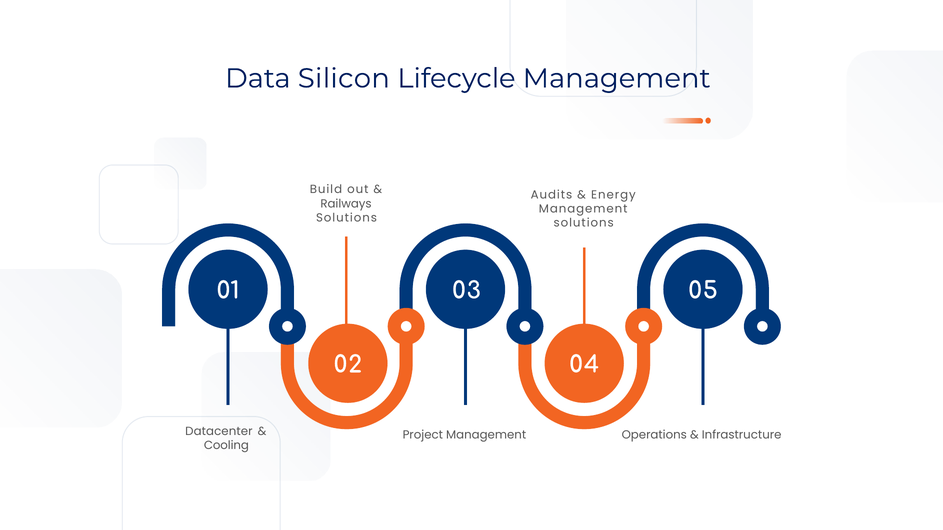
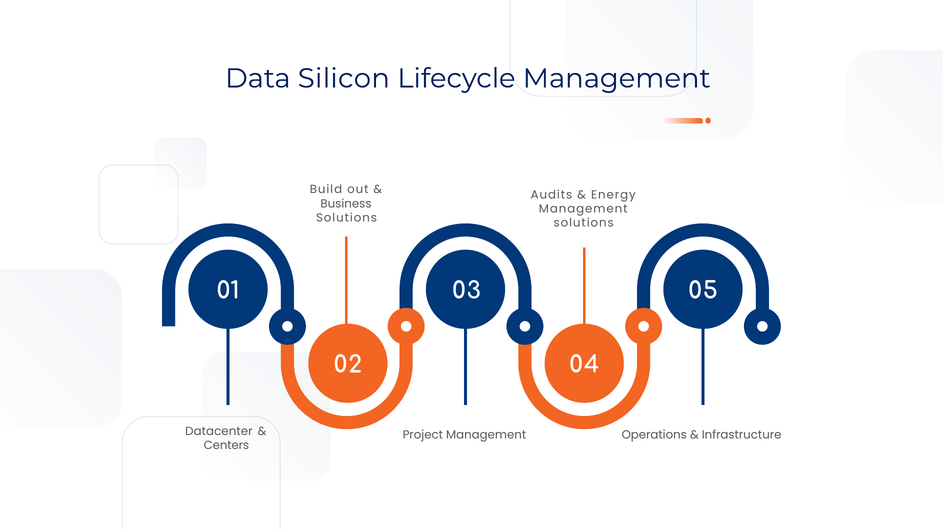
Railways: Railways -> Business
Cooling: Cooling -> Centers
